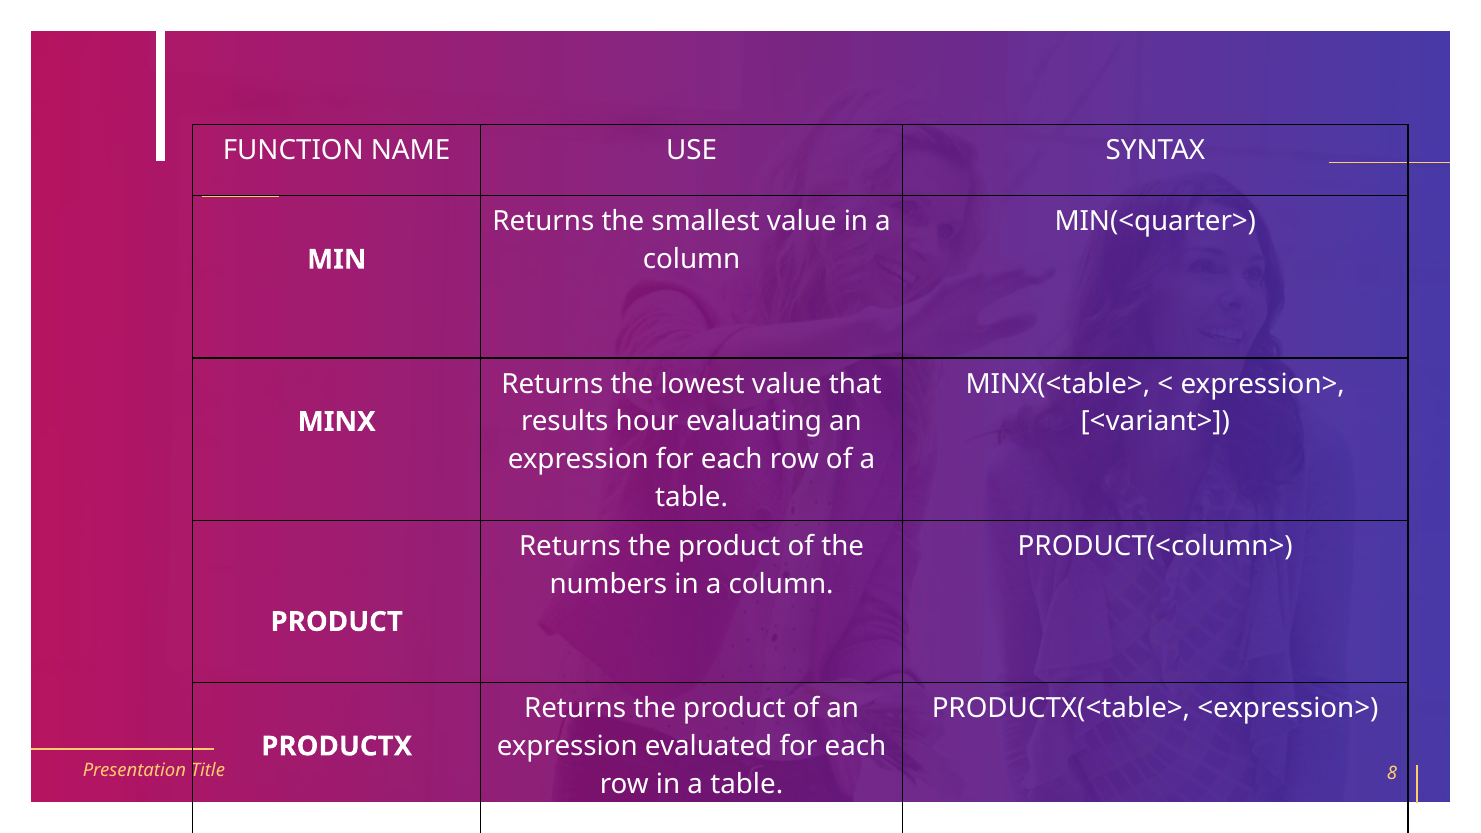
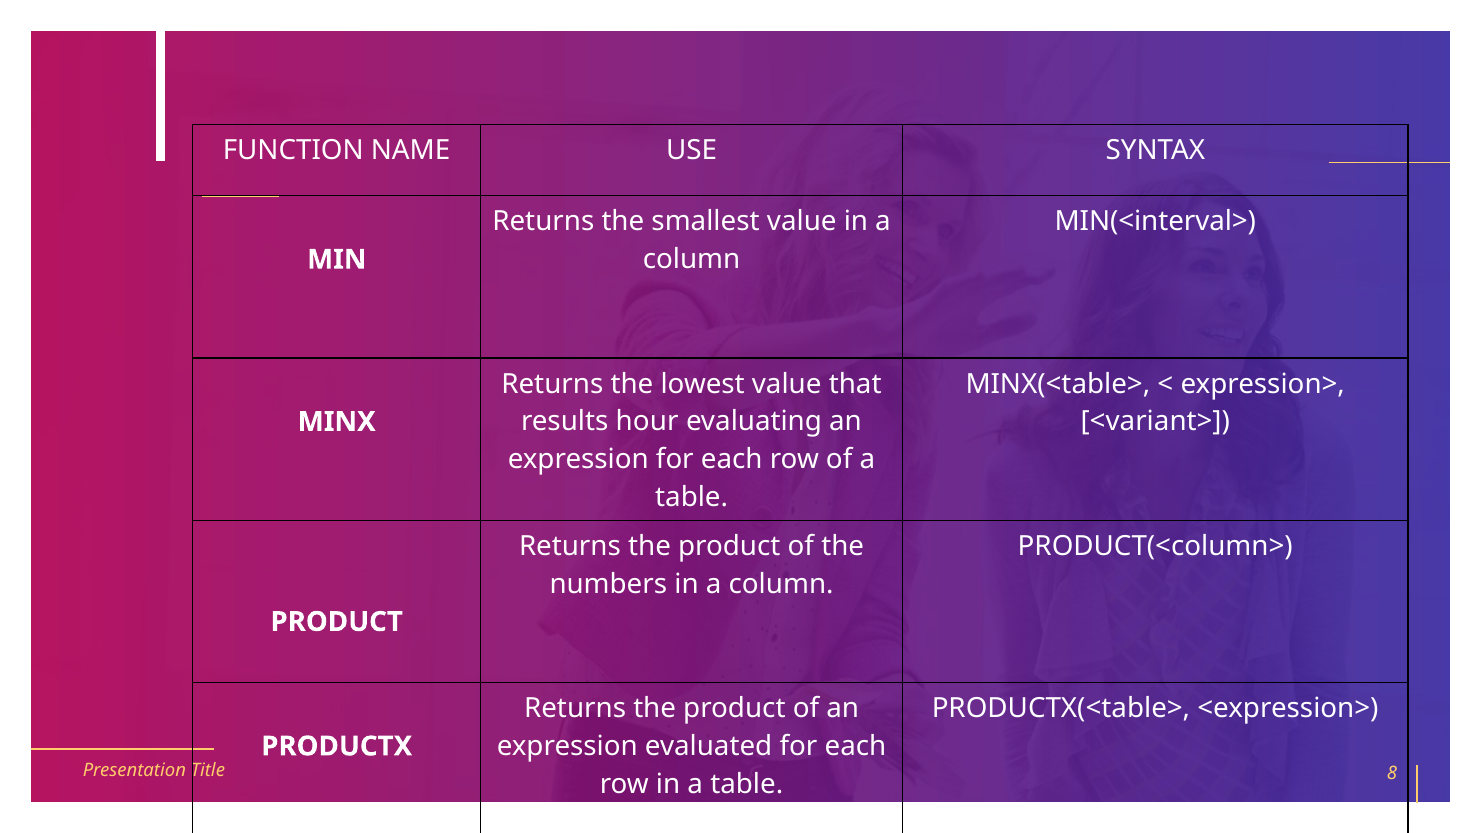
MIN(<quarter>: MIN(<quarter> -> MIN(<interval>
